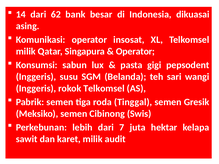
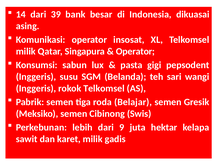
62: 62 -> 39
Tinggal: Tinggal -> Belajar
7: 7 -> 9
audit: audit -> gadis
